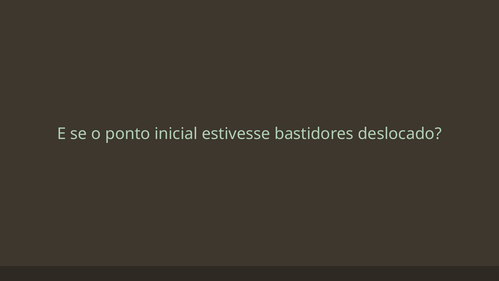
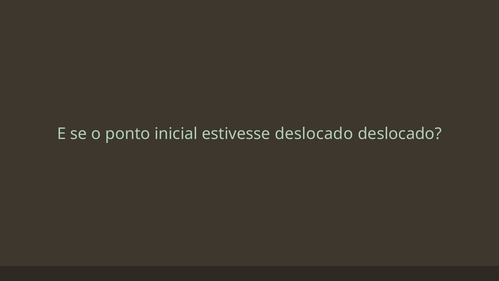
estivesse bastidores: bastidores -> deslocado
